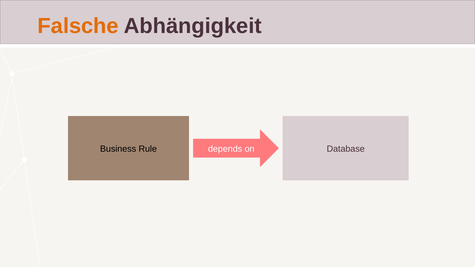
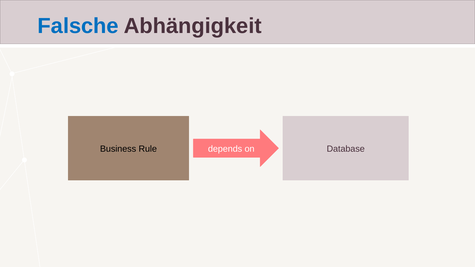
Falsche colour: orange -> blue
